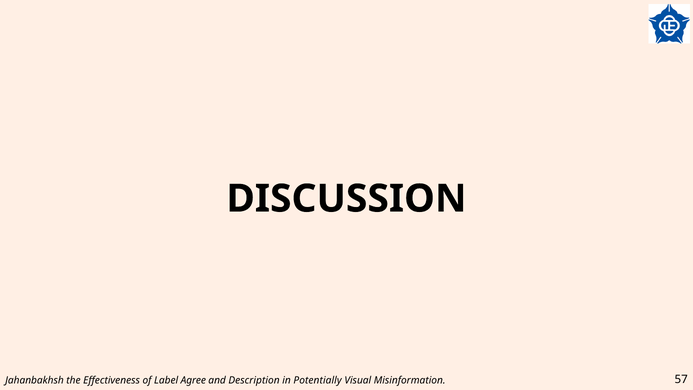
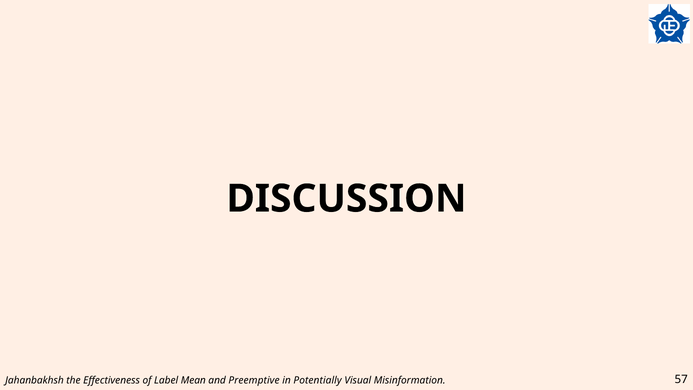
Agree: Agree -> Mean
Description: Description -> Preemptive
